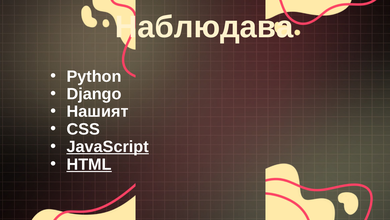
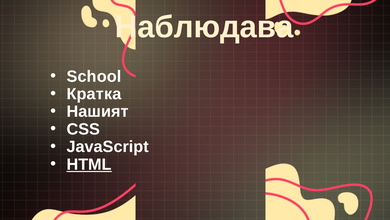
Python: Python -> School
Django: Django -> Кратка
JavaScript underline: present -> none
